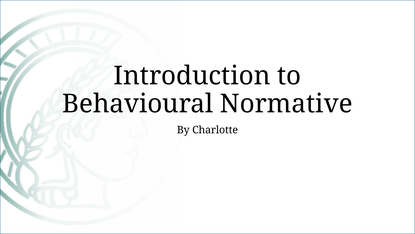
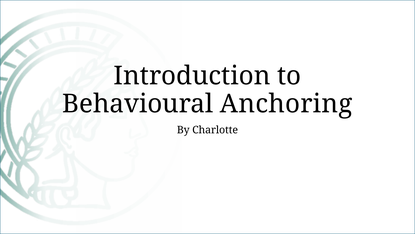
Normative: Normative -> Anchoring
